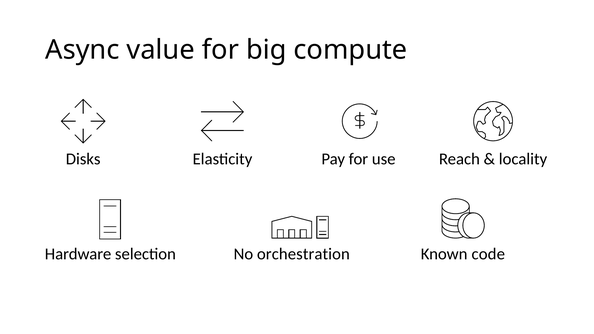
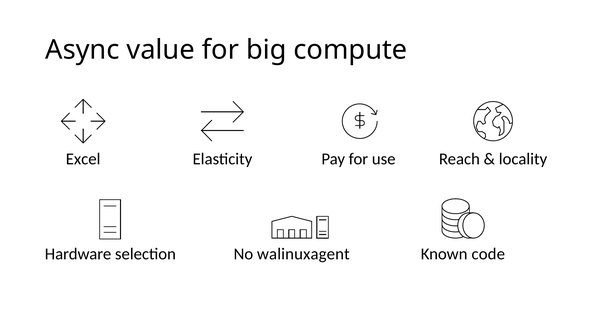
Disks: Disks -> Excel
orchestration: orchestration -> walinuxagent
